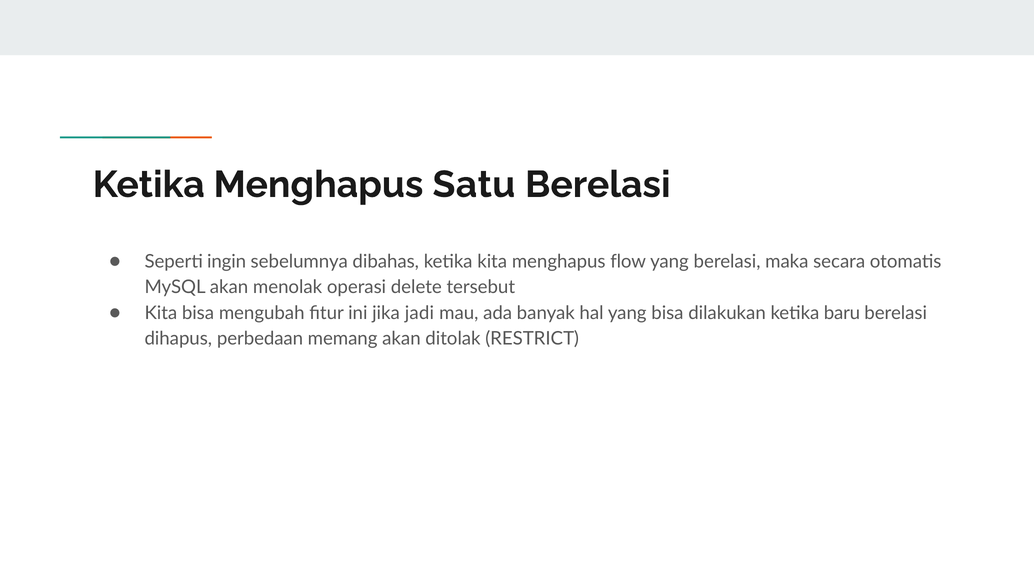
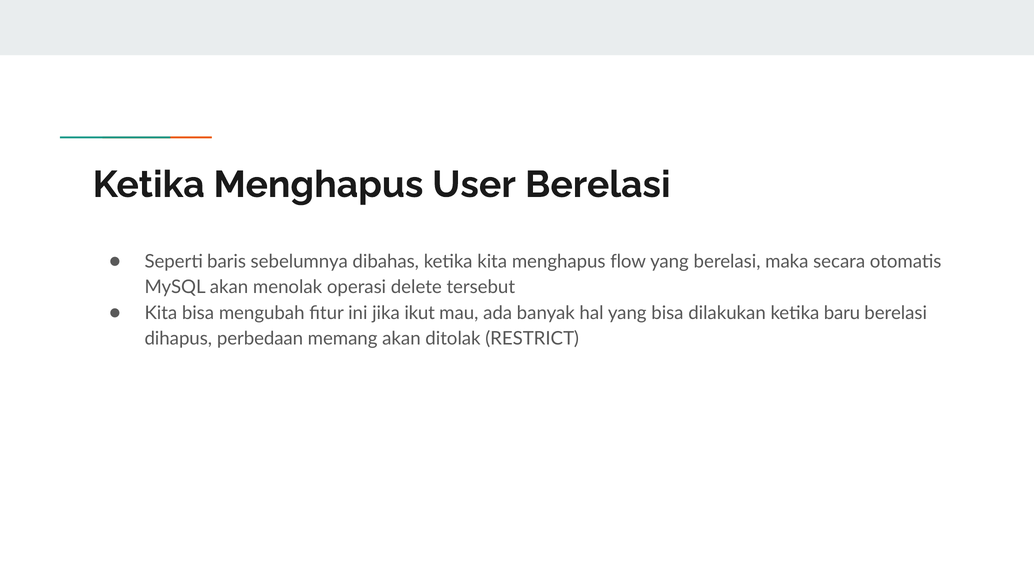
Satu: Satu -> User
ingin: ingin -> baris
jadi: jadi -> ikut
